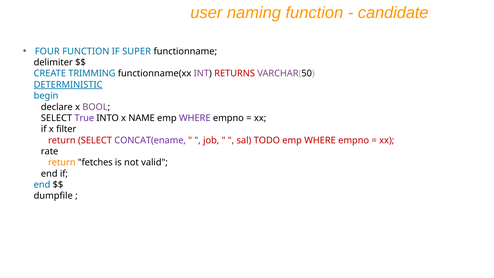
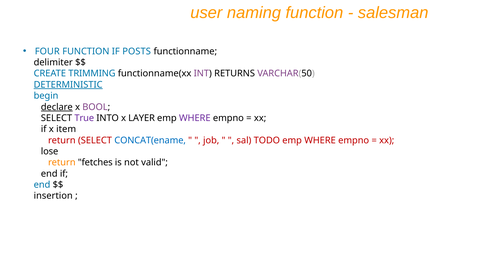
candidate: candidate -> salesman
SUPER: SUPER -> POSTS
RETURNS colour: red -> black
declare underline: none -> present
NAME: NAME -> LAYER
filter: filter -> item
CONCAT(ename colour: purple -> blue
rate: rate -> lose
dumpfile: dumpfile -> insertion
